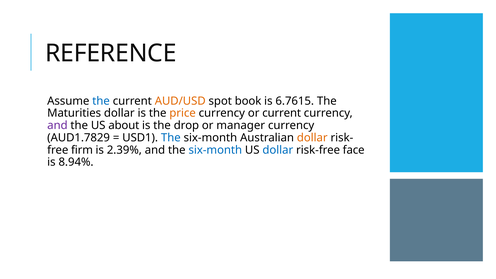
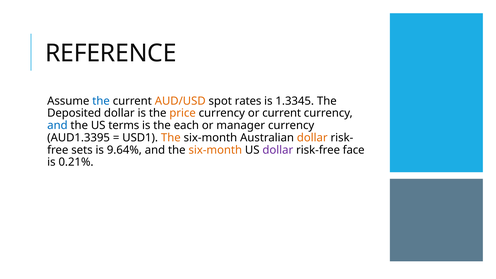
book: book -> rates
6.7615: 6.7615 -> 1.3345
Maturities: Maturities -> Deposited
and at (57, 125) colour: purple -> blue
about: about -> terms
drop: drop -> each
AUD1.7829: AUD1.7829 -> AUD1.3395
The at (171, 138) colour: blue -> orange
firm: firm -> sets
2.39%: 2.39% -> 9.64%
six-month at (215, 150) colour: blue -> orange
dollar at (278, 150) colour: blue -> purple
8.94%: 8.94% -> 0.21%
